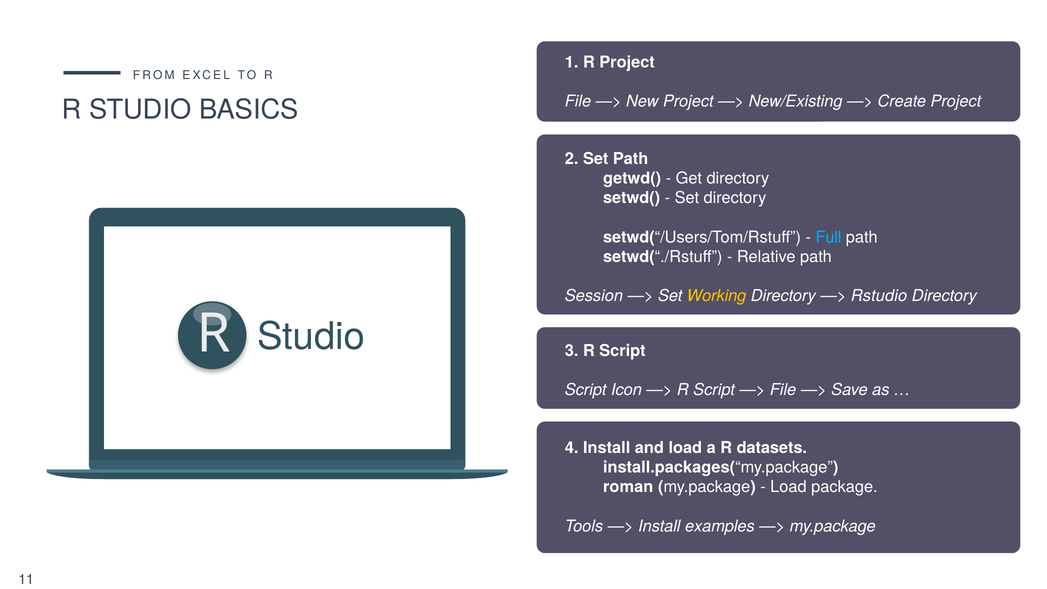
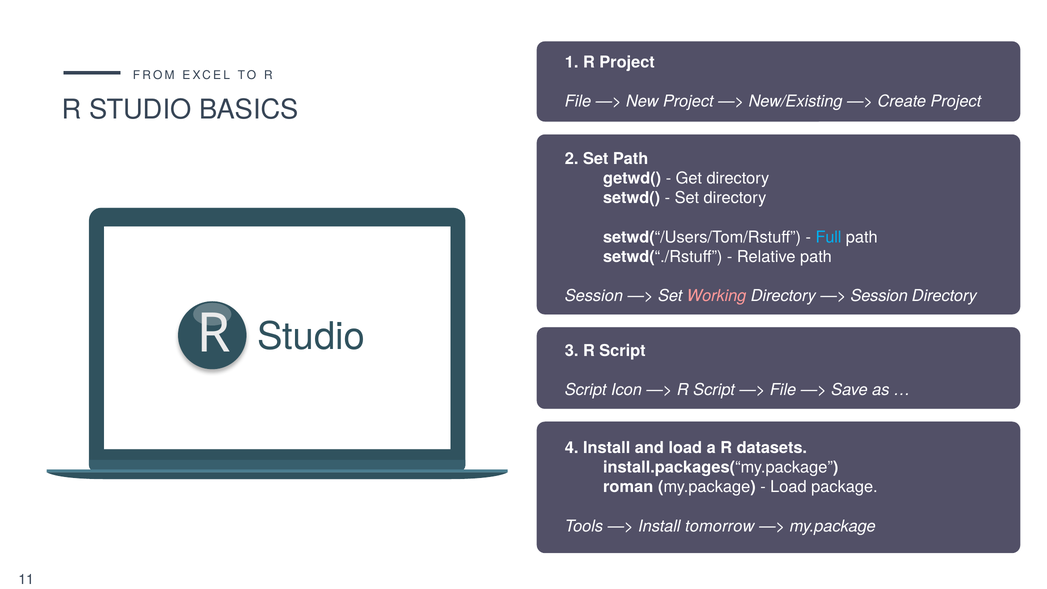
Working colour: yellow -> pink
Rstudio at (879, 296): Rstudio -> Session
examples: examples -> tomorrow
